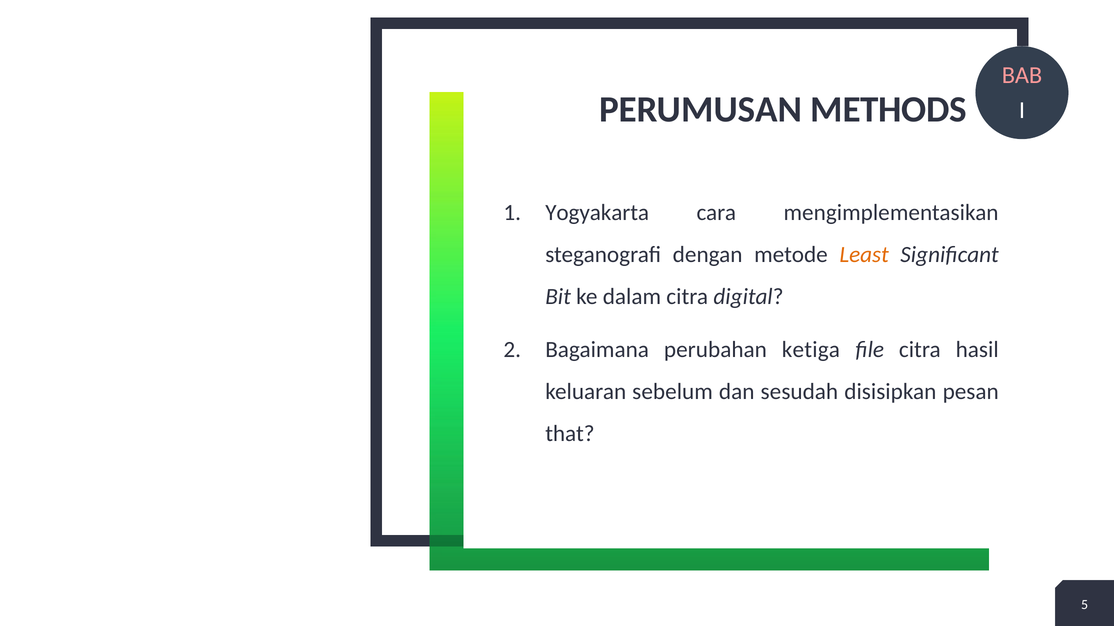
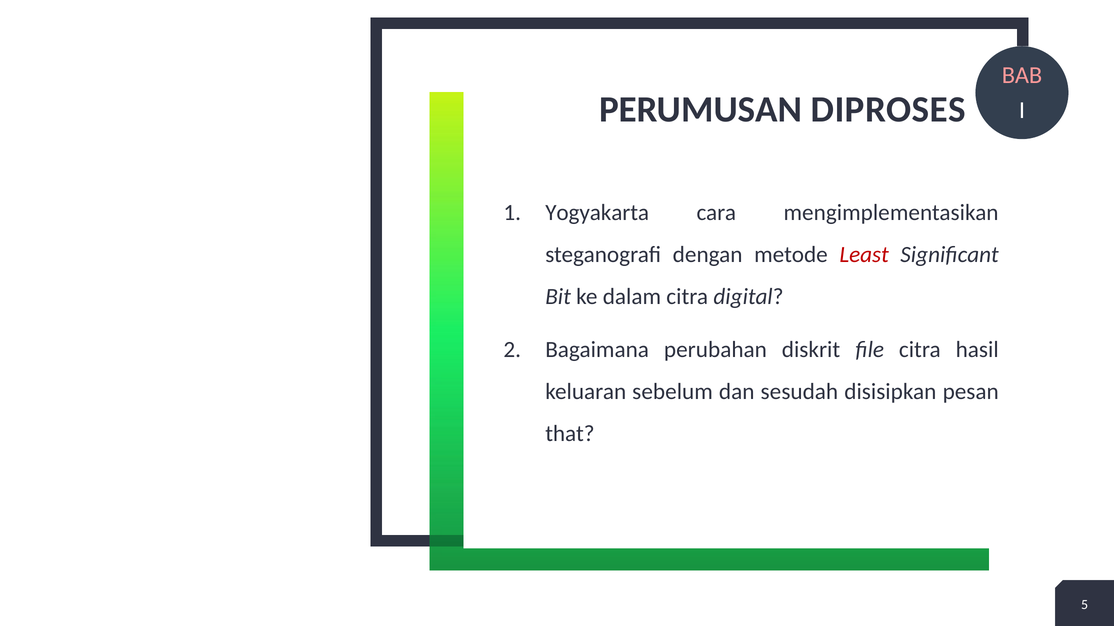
METHODS: METHODS -> DIPROSES
Least colour: orange -> red
ketiga: ketiga -> diskrit
